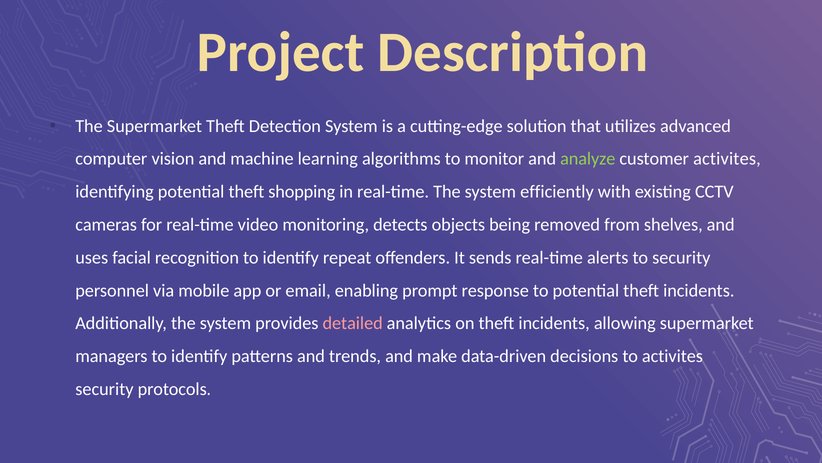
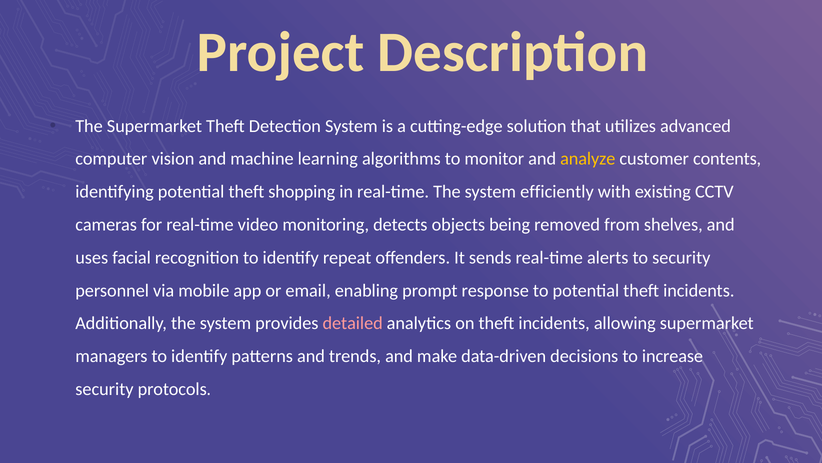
analyze colour: light green -> yellow
customer activites: activites -> contents
to activites: activites -> increase
